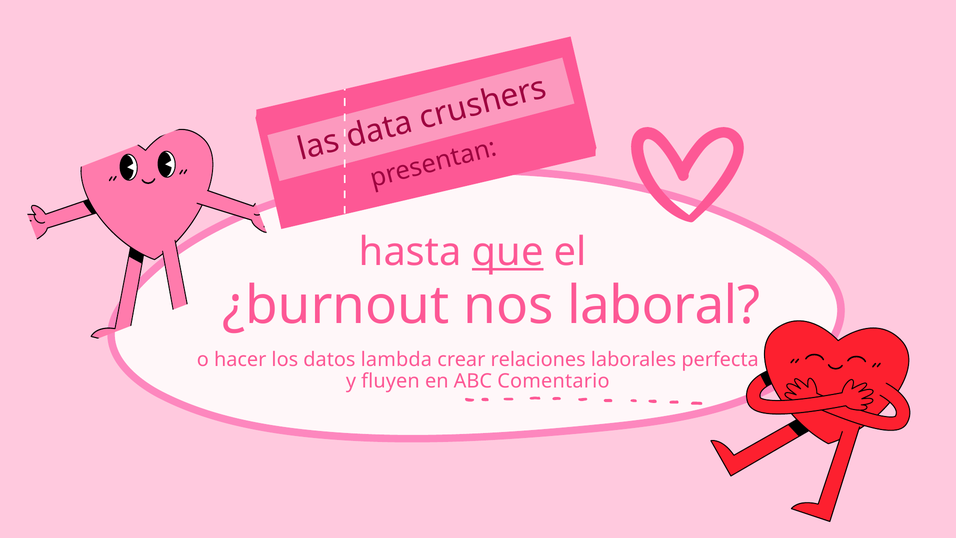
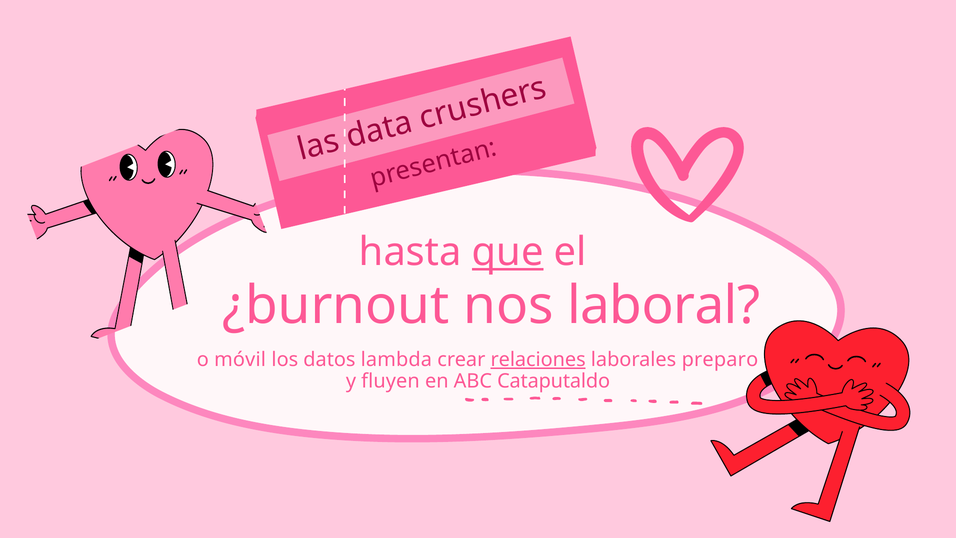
hacer: hacer -> móvil
relaciones underline: none -> present
perfecta: perfecta -> preparo
Comentario: Comentario -> Cataputaldo
